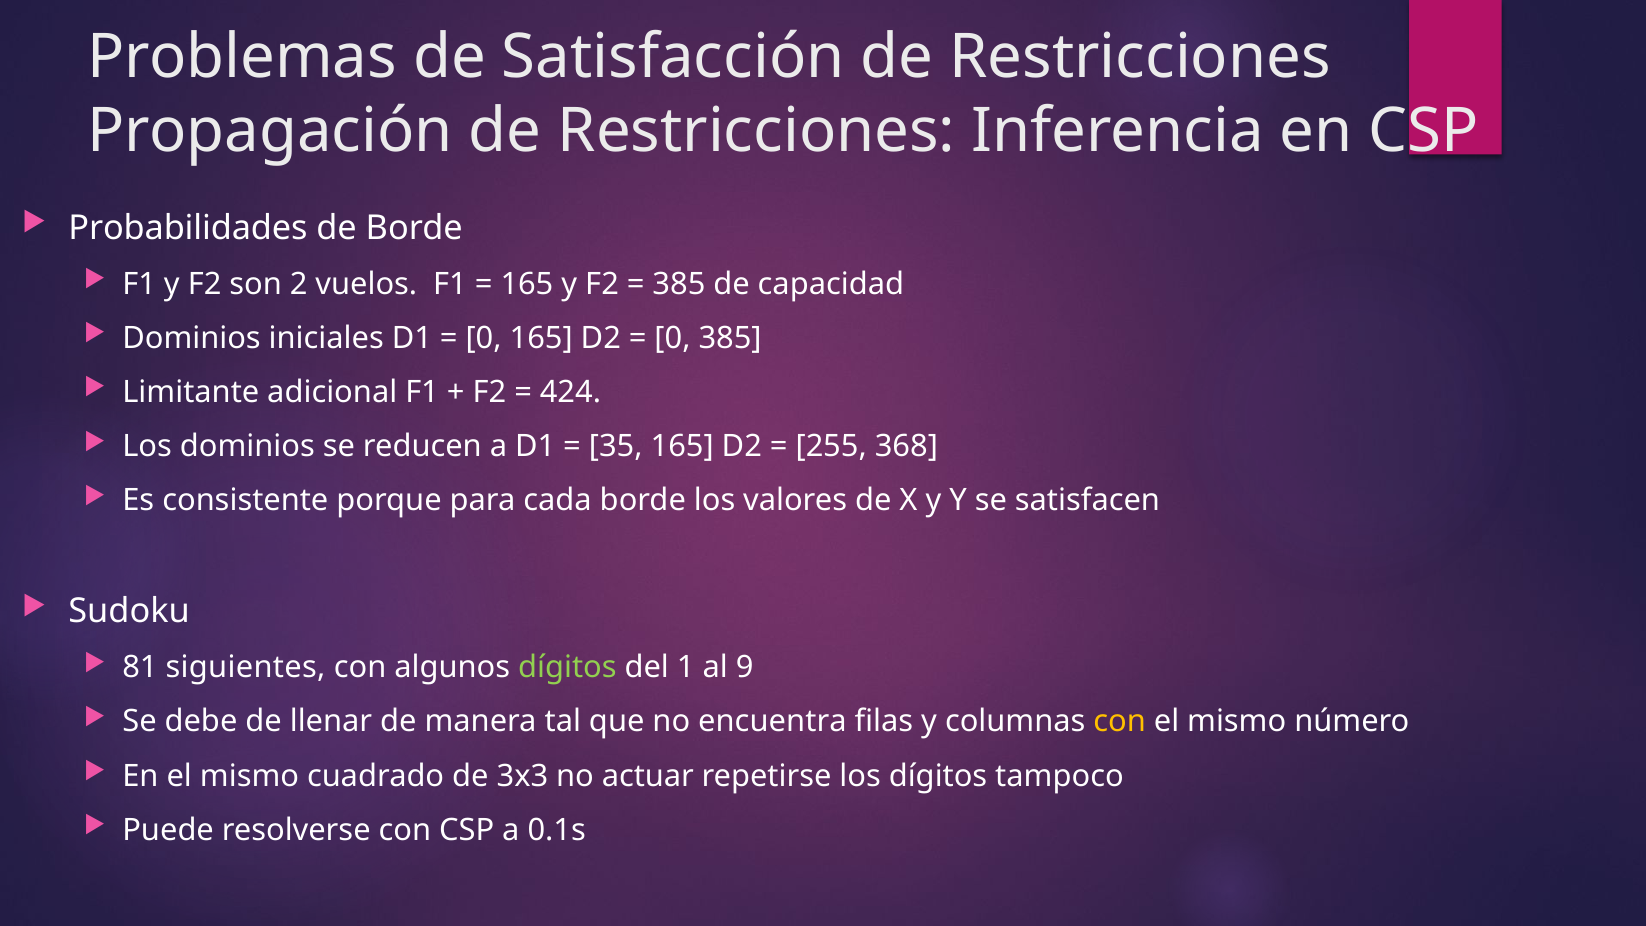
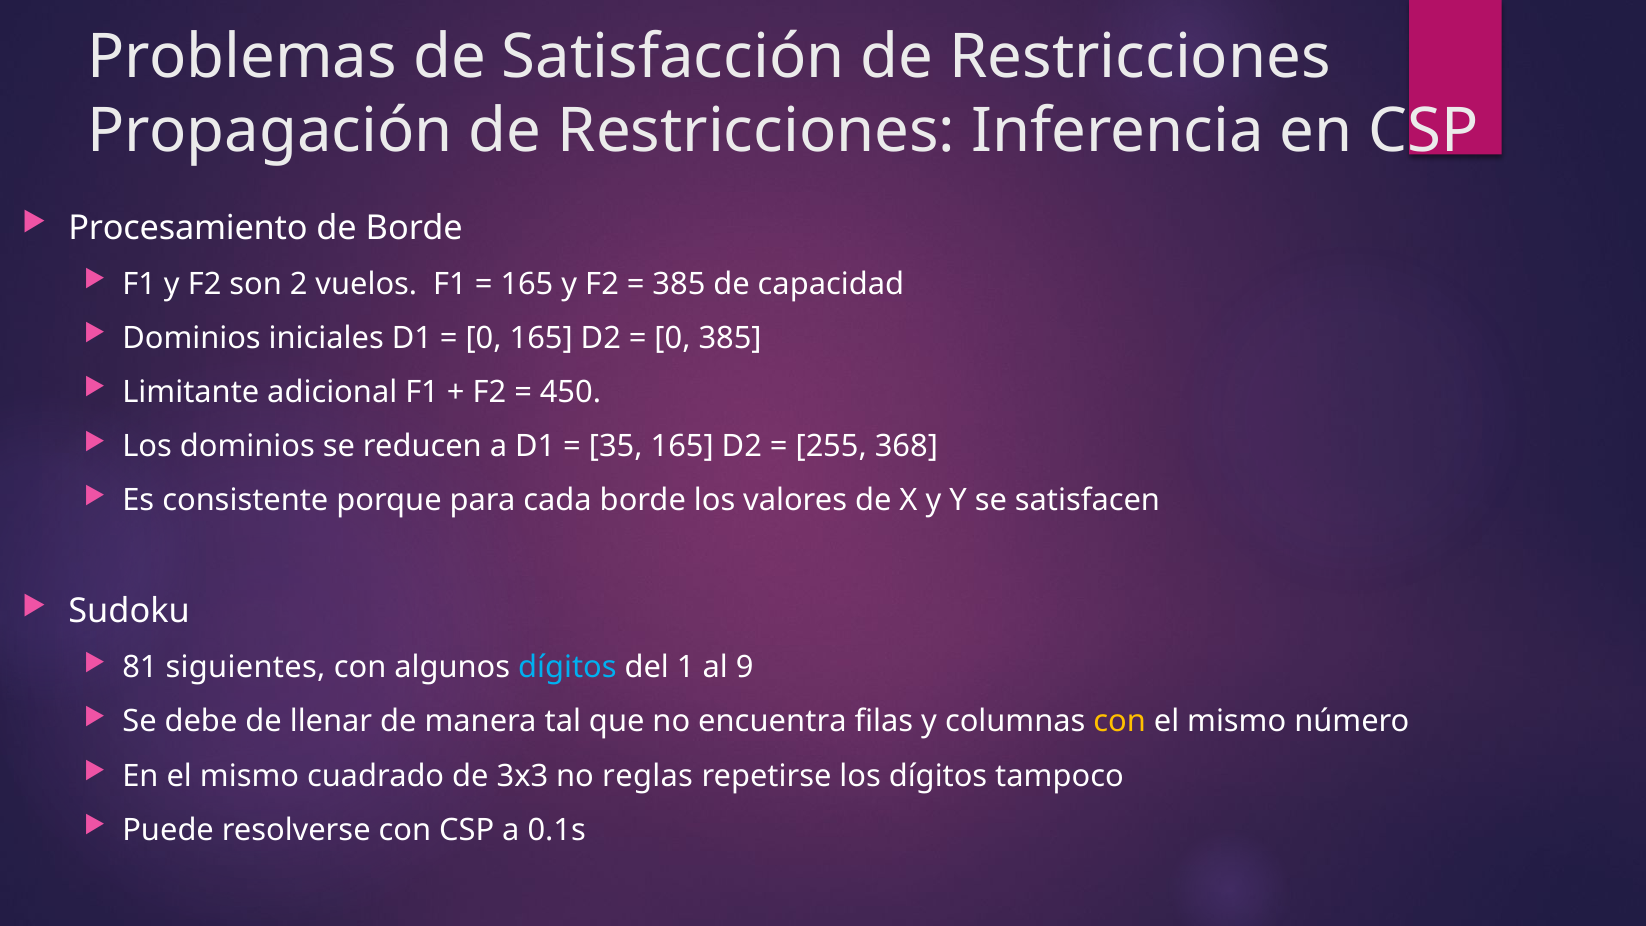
Probabilidades: Probabilidades -> Procesamiento
424: 424 -> 450
dígitos at (567, 667) colour: light green -> light blue
actuar: actuar -> reglas
